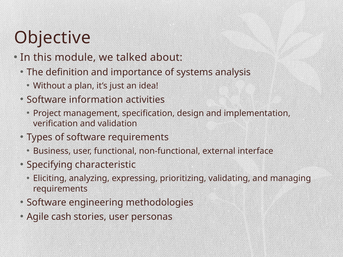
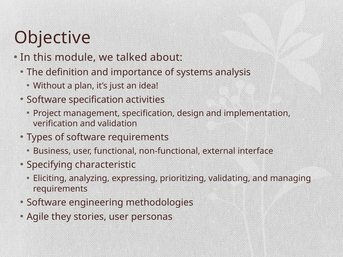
Software information: information -> specification
cash: cash -> they
